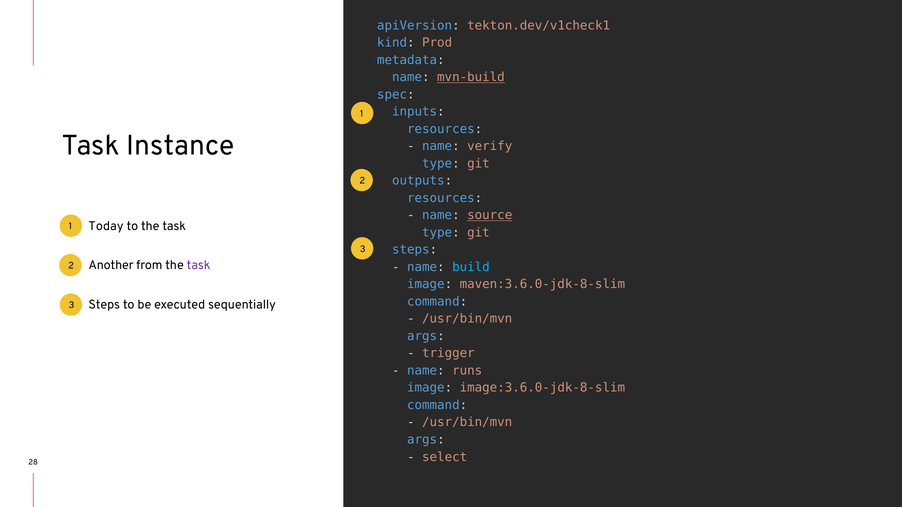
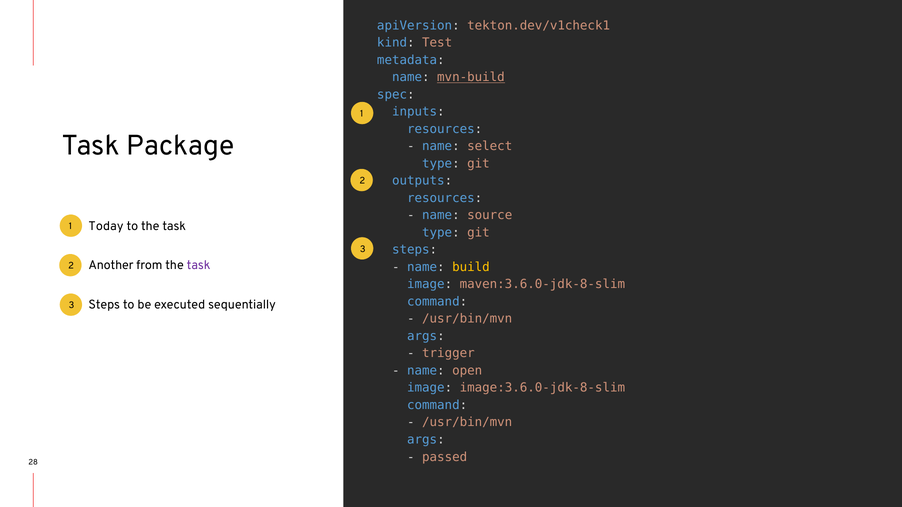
Prod: Prod -> Test
Instance: Instance -> Package
verify: verify -> select
source underline: present -> none
build colour: light blue -> yellow
runs: runs -> open
select: select -> passed
